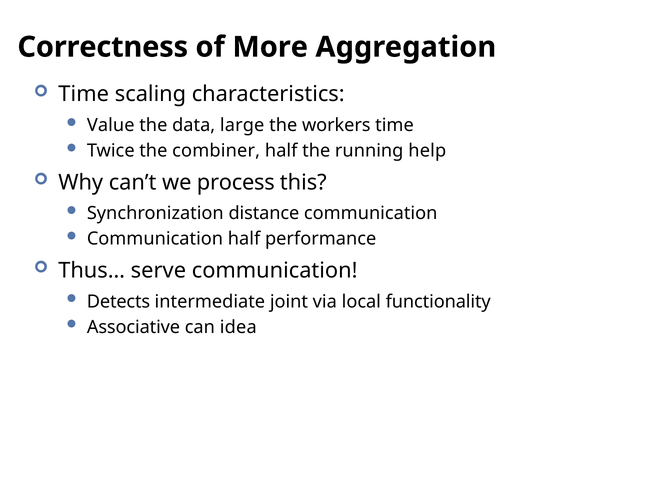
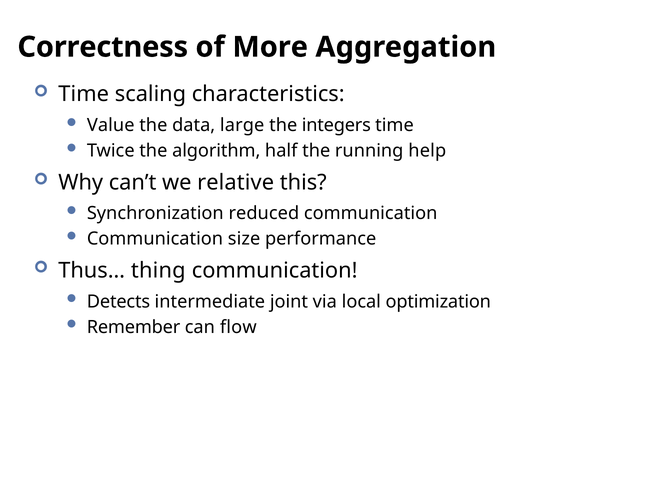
workers: workers -> integers
combiner: combiner -> algorithm
process: process -> relative
distance: distance -> reduced
Communication half: half -> size
serve: serve -> thing
functionality: functionality -> optimization
Associative: Associative -> Remember
idea: idea -> flow
